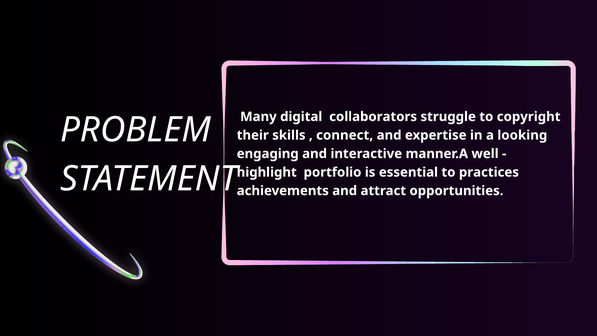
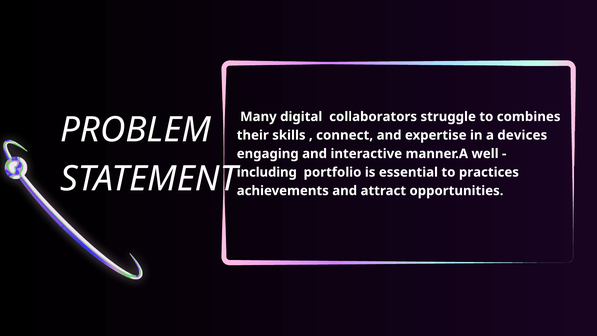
copyright: copyright -> combines
looking: looking -> devices
highlight: highlight -> including
